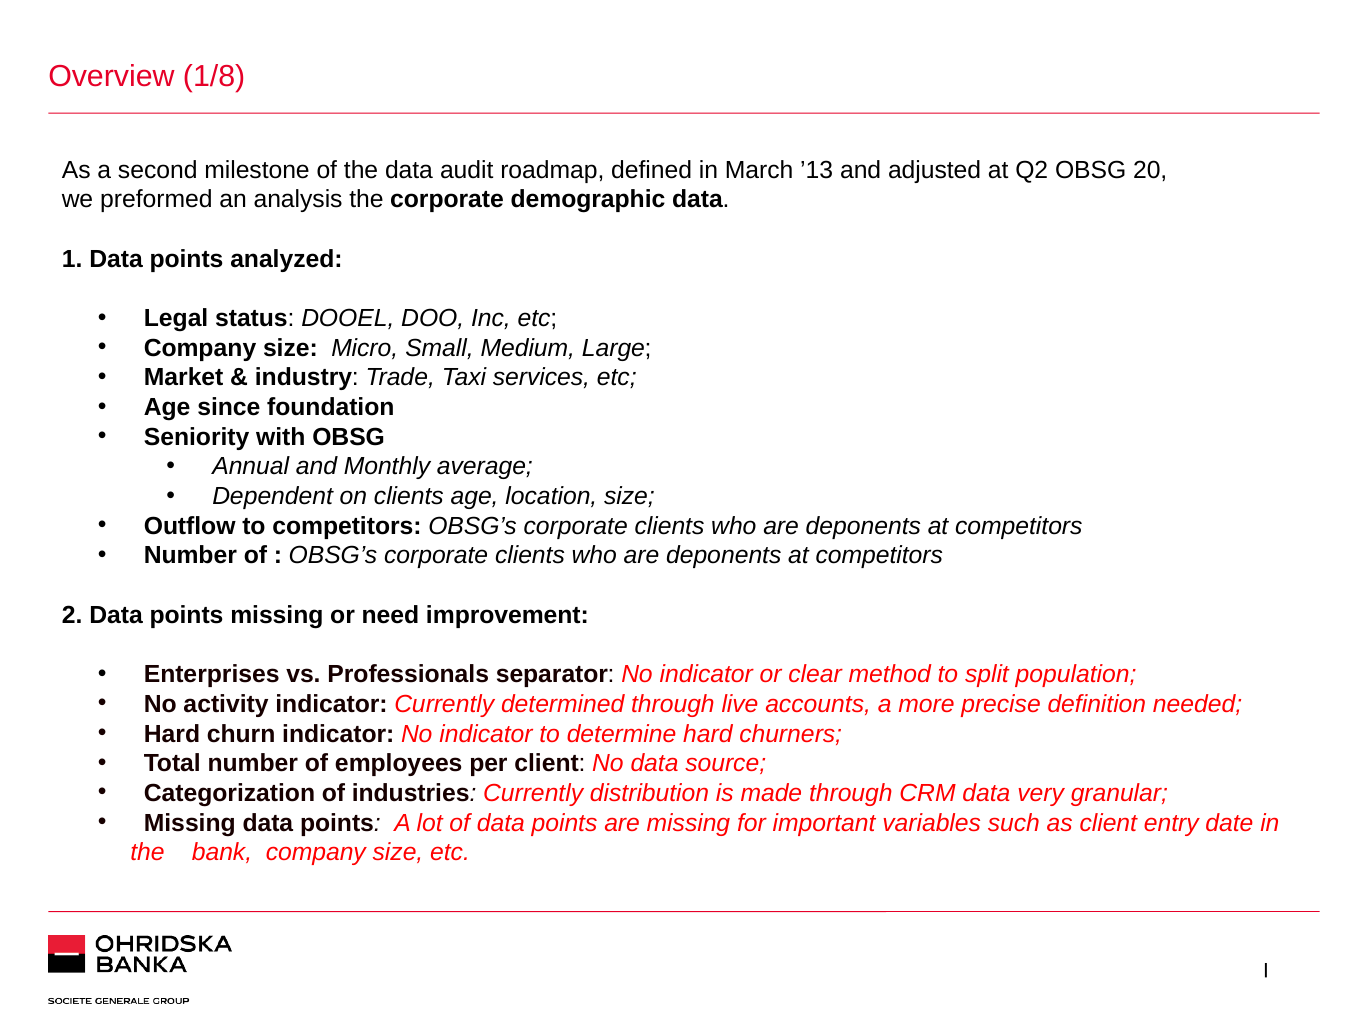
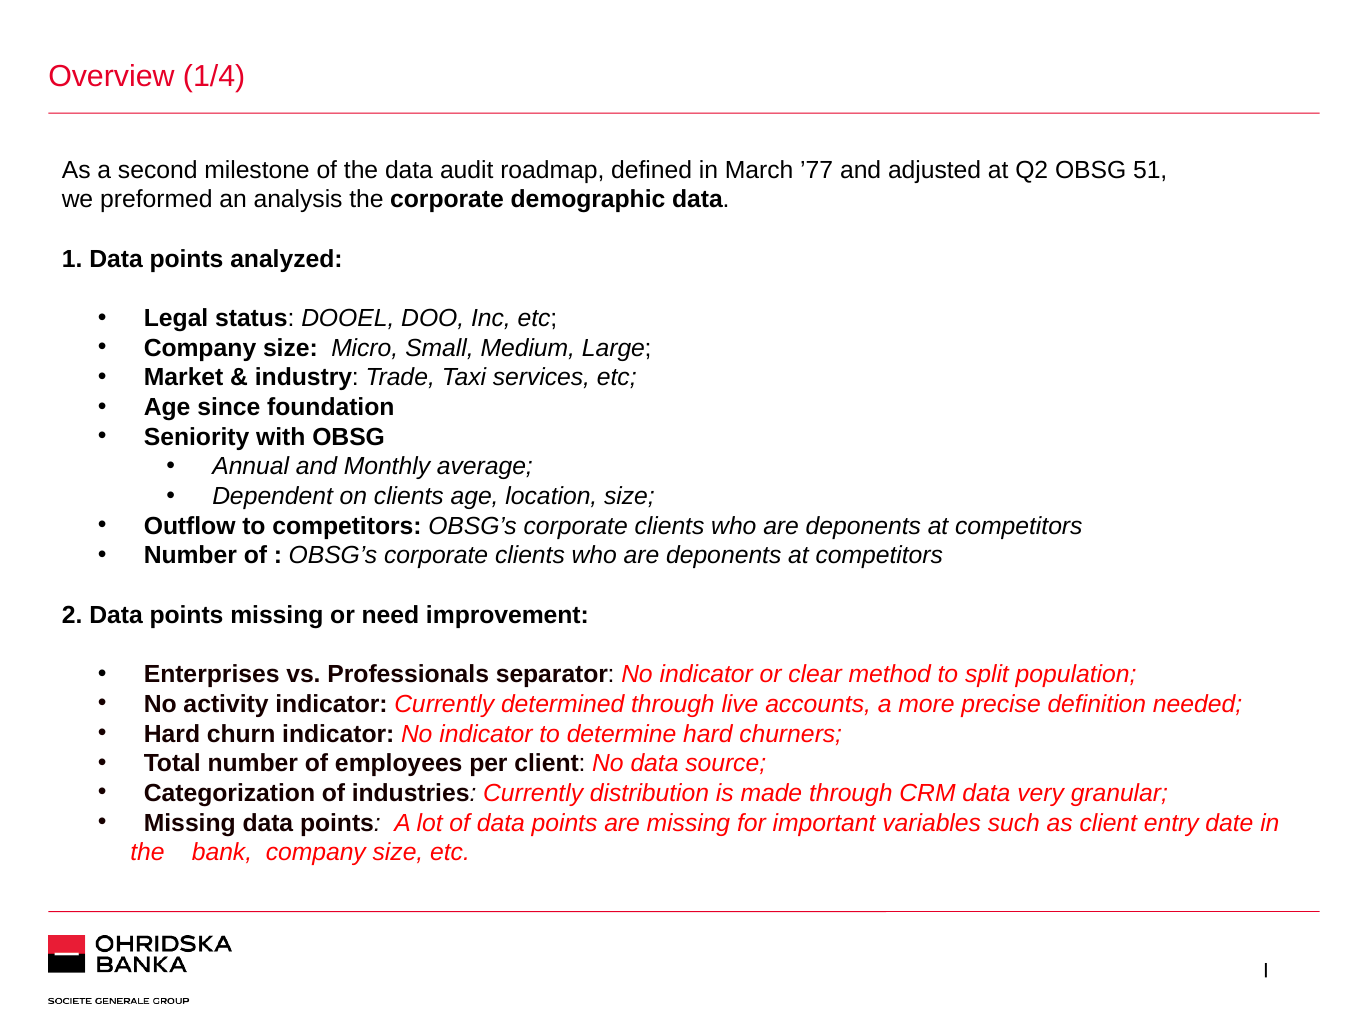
1/8: 1/8 -> 1/4
’13: ’13 -> ’77
20: 20 -> 51
